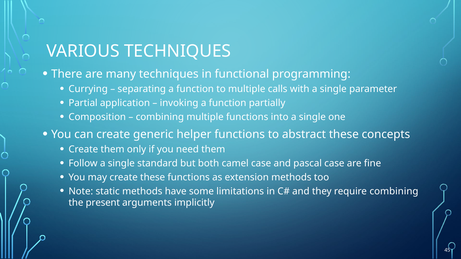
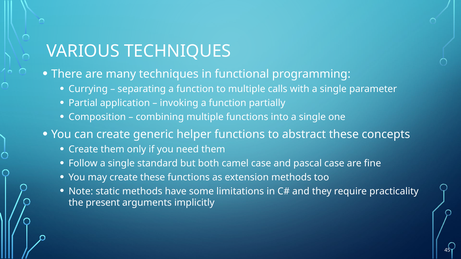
require combining: combining -> practicality
